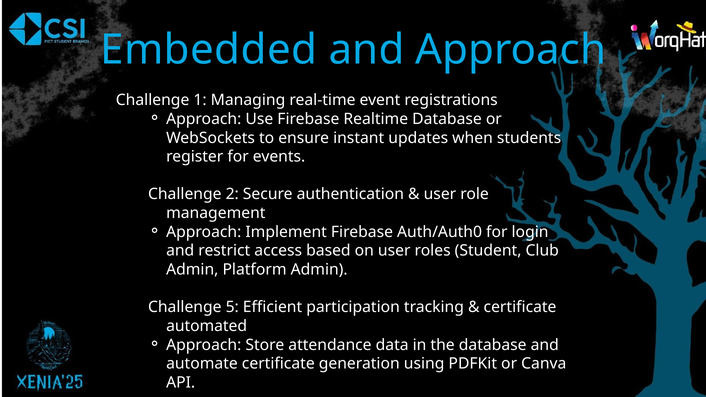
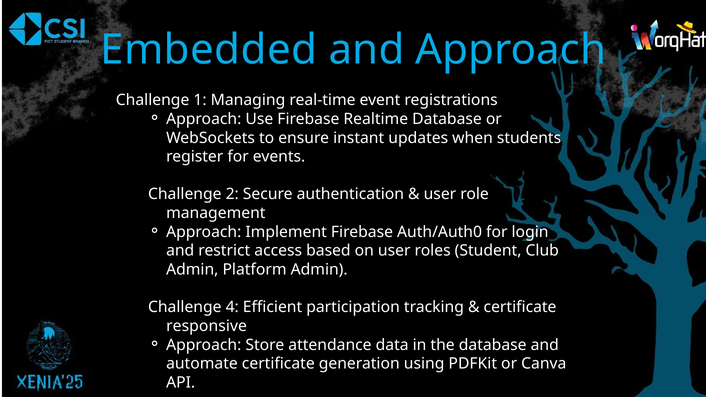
5: 5 -> 4
automated: automated -> responsive
